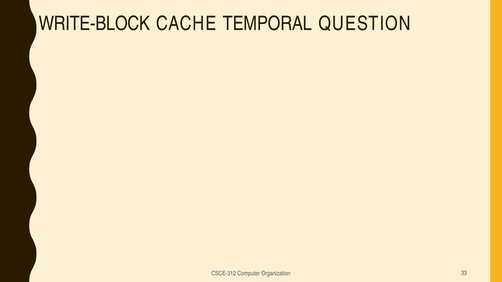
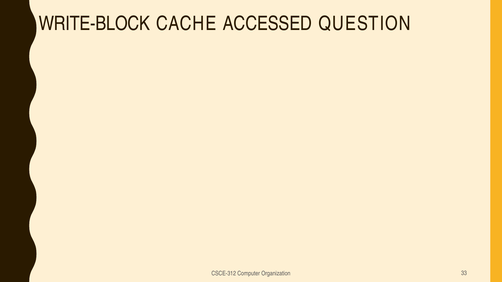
TEMPORAL: TEMPORAL -> ACCESSED
